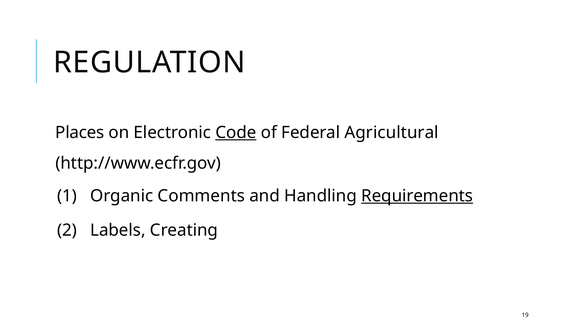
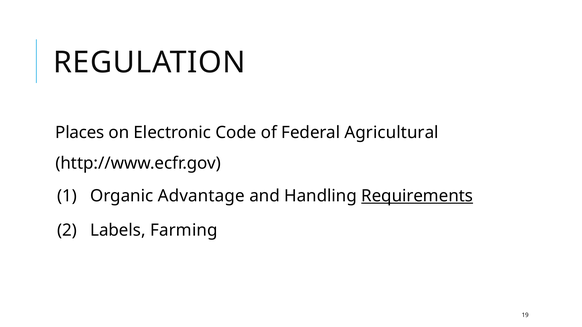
Code underline: present -> none
Comments: Comments -> Advantage
Creating: Creating -> Farming
